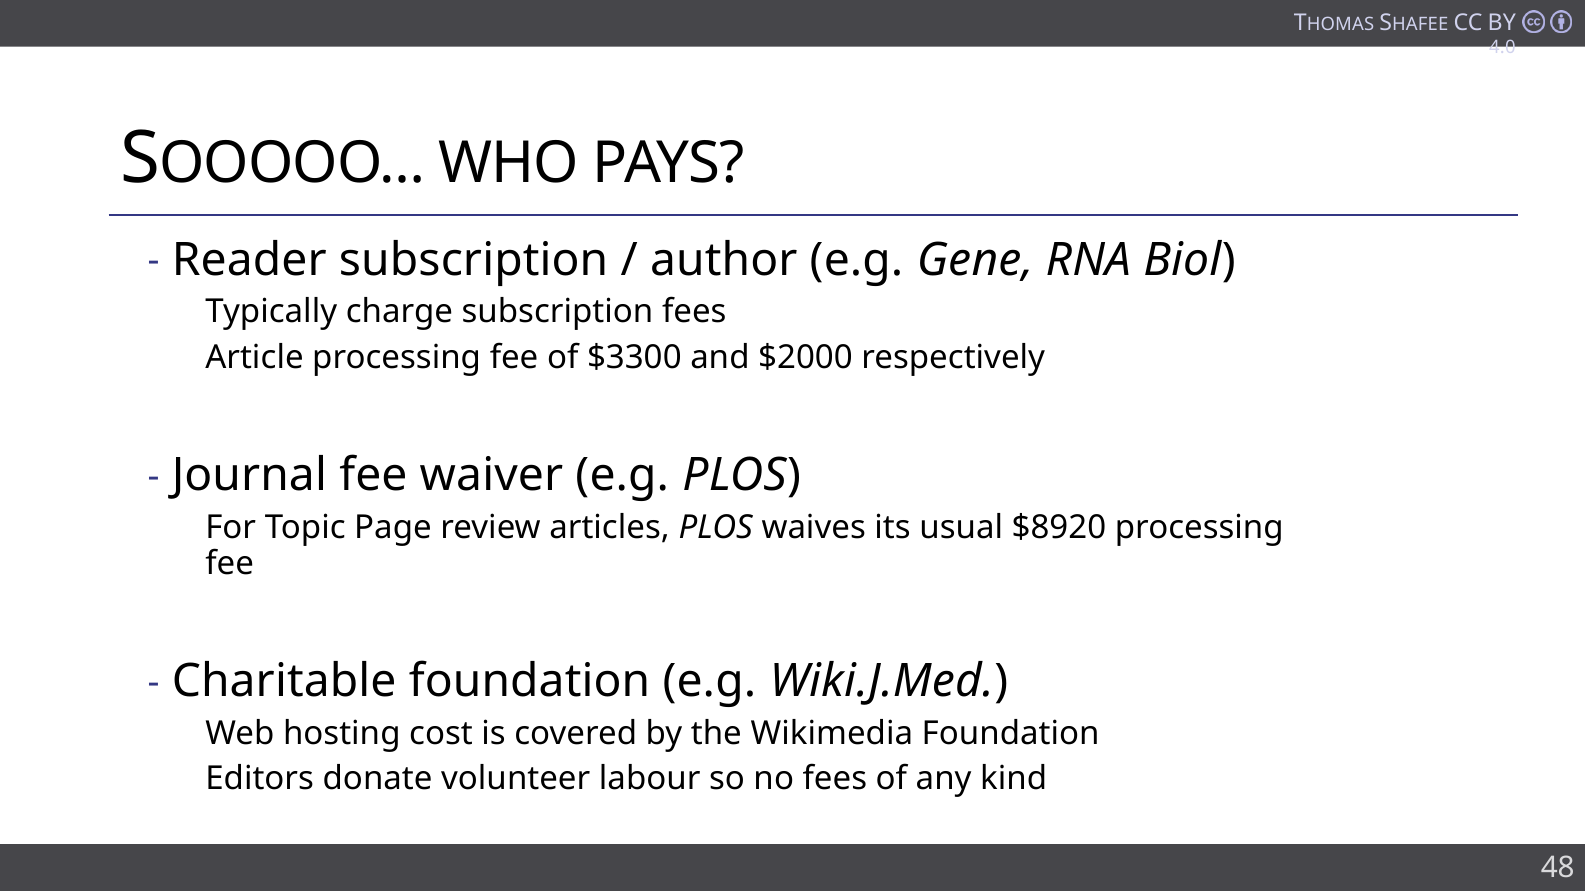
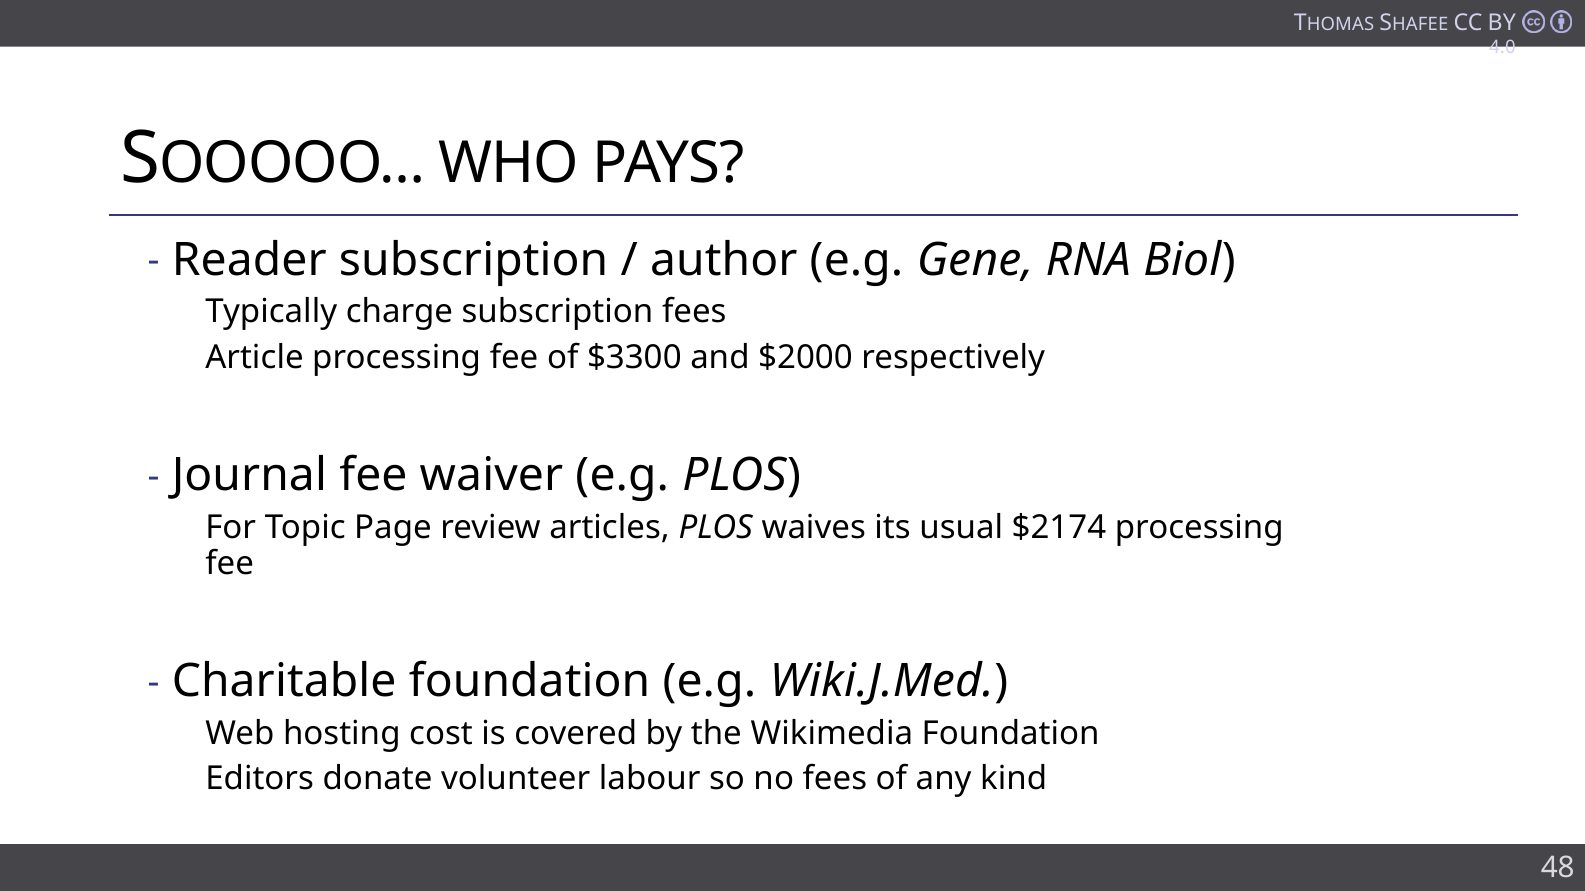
$8920: $8920 -> $2174
